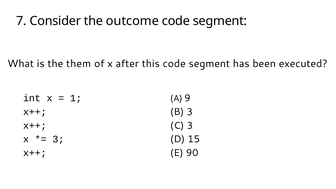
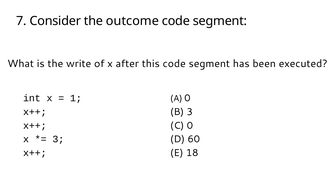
them: them -> write
9 at (187, 98): 9 -> 0
C 3: 3 -> 0
15: 15 -> 60
90: 90 -> 18
